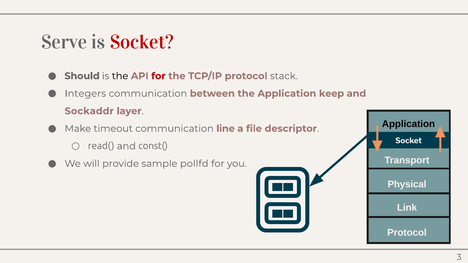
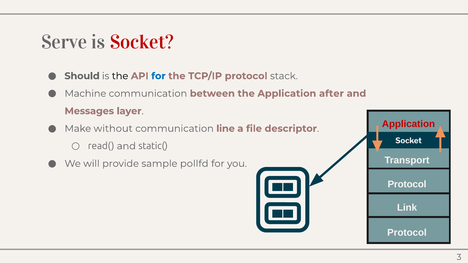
for at (158, 76) colour: red -> blue
Integers: Integers -> Machine
keep: keep -> after
Sockaddr: Sockaddr -> Messages
Application at (408, 124) colour: black -> red
timeout: timeout -> without
const(: const( -> static(
Physical at (407, 184): Physical -> Protocol
